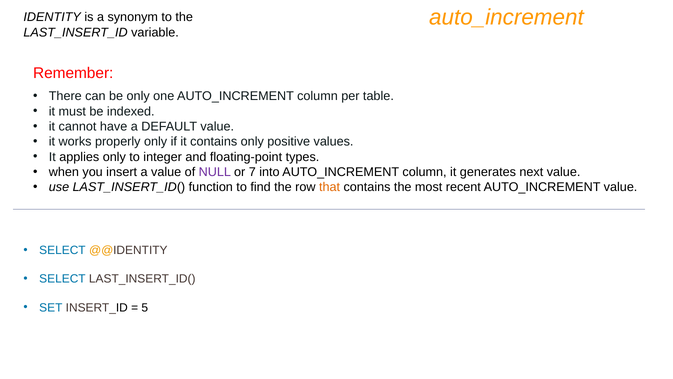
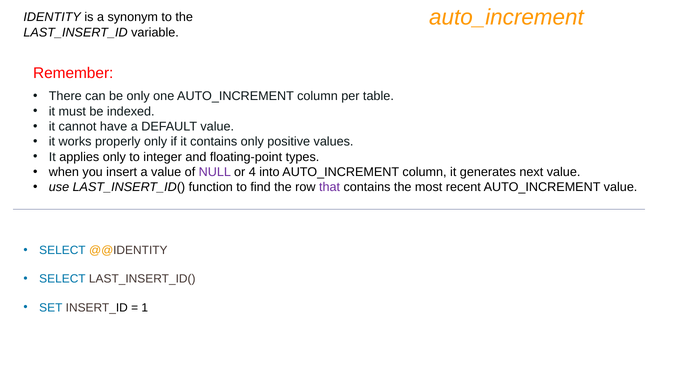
7: 7 -> 4
that colour: orange -> purple
5: 5 -> 1
